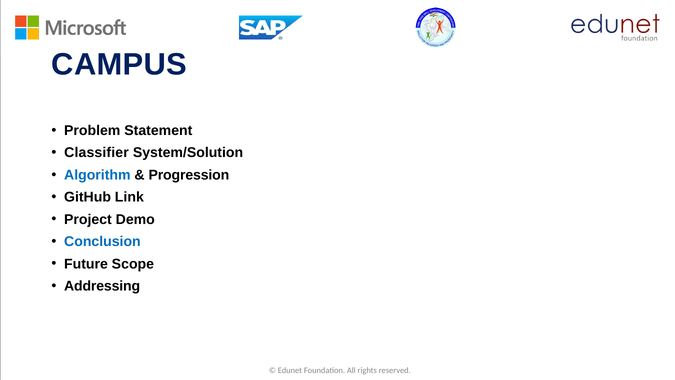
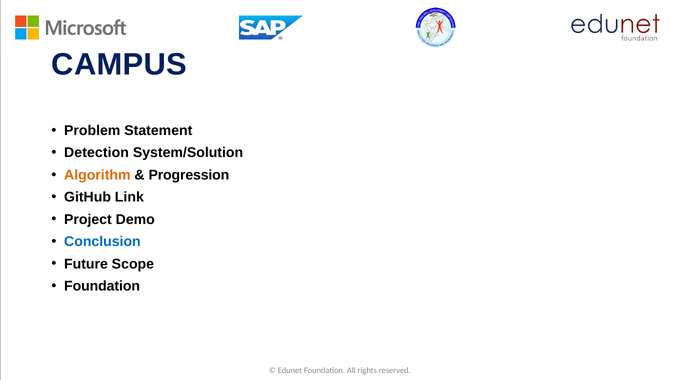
Classifier: Classifier -> Detection
Algorithm colour: blue -> orange
Addressing at (102, 286): Addressing -> Foundation
